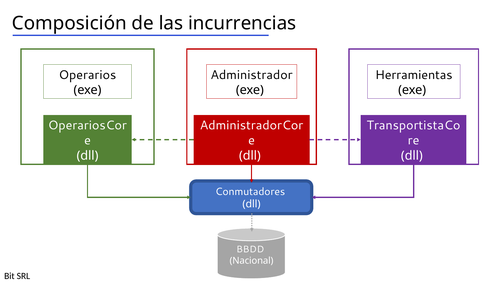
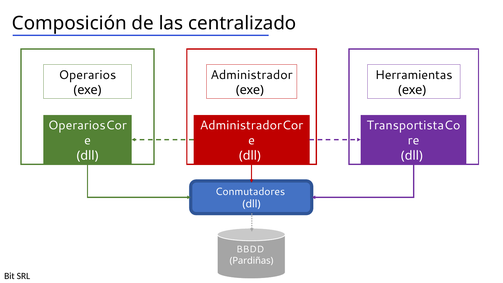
incurrencias: incurrencias -> centralizado
Nacional: Nacional -> Pardiñas
